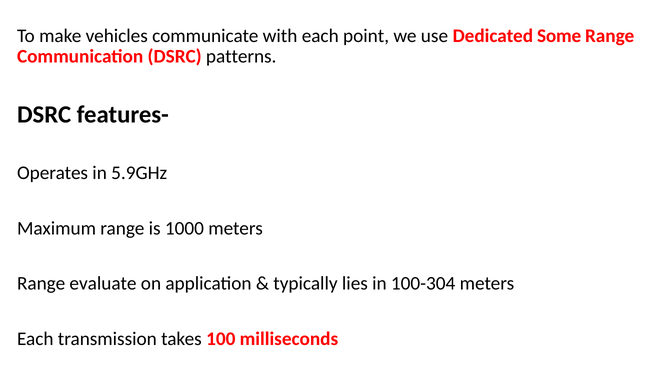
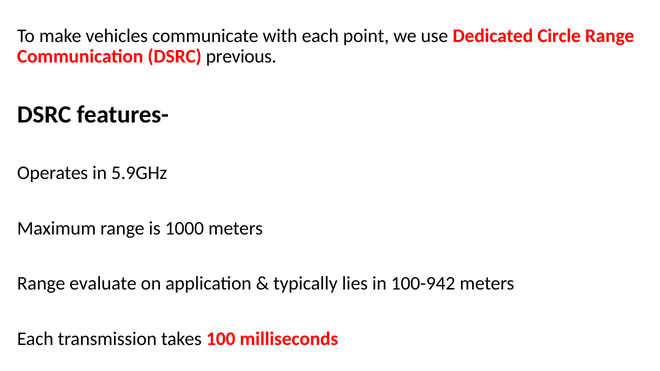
Some: Some -> Circle
patterns: patterns -> previous
100-304: 100-304 -> 100-942
